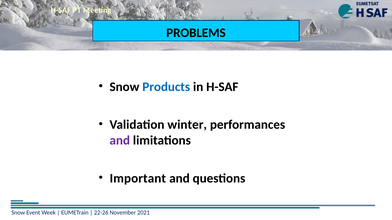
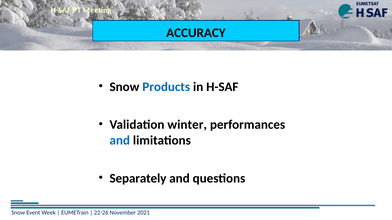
PROBLEMS: PROBLEMS -> ACCURACY
and at (120, 141) colour: purple -> blue
Important: Important -> Separately
